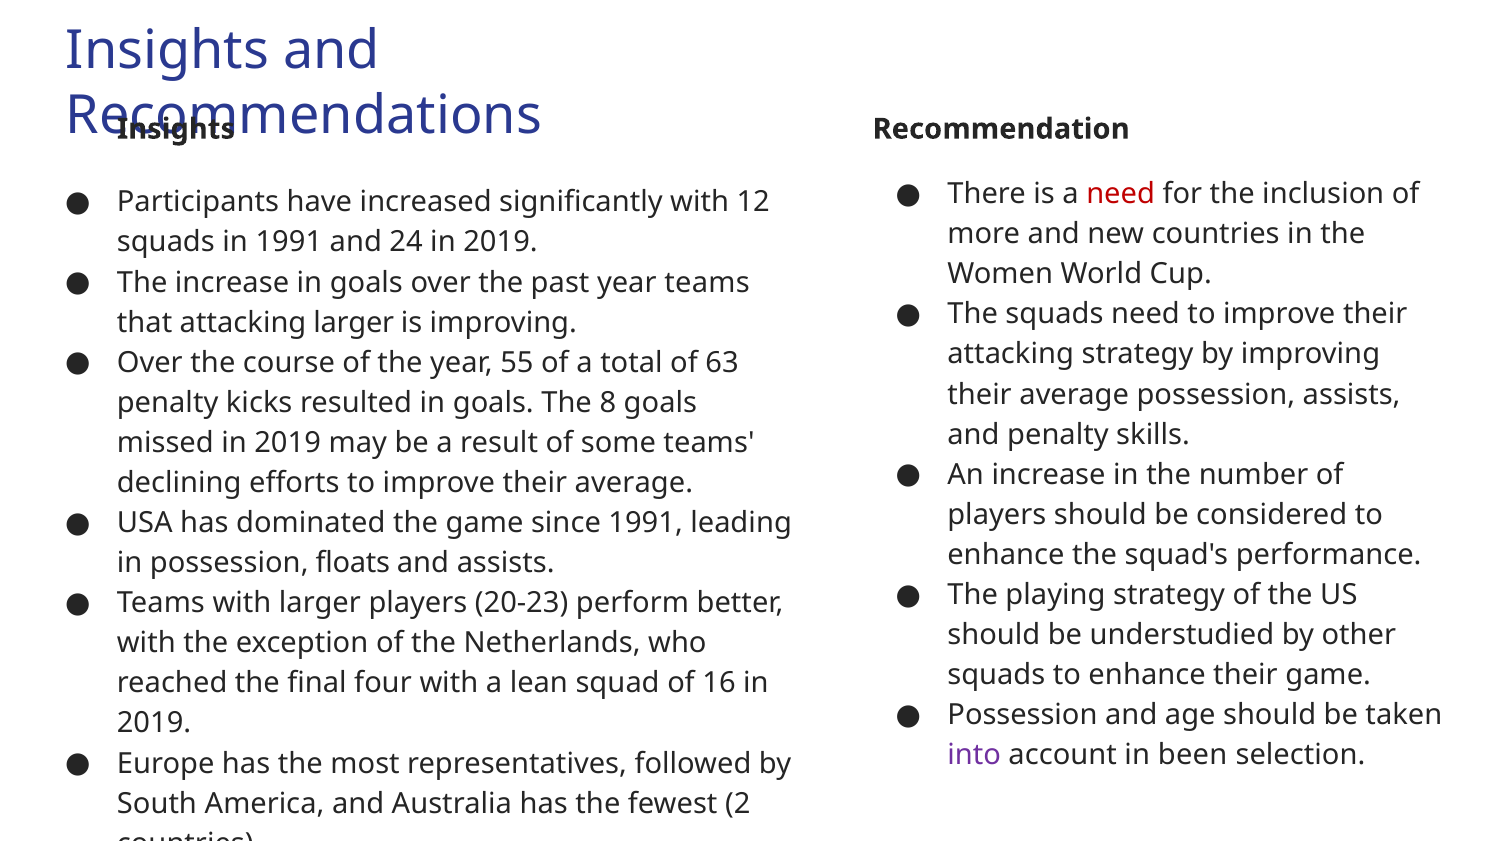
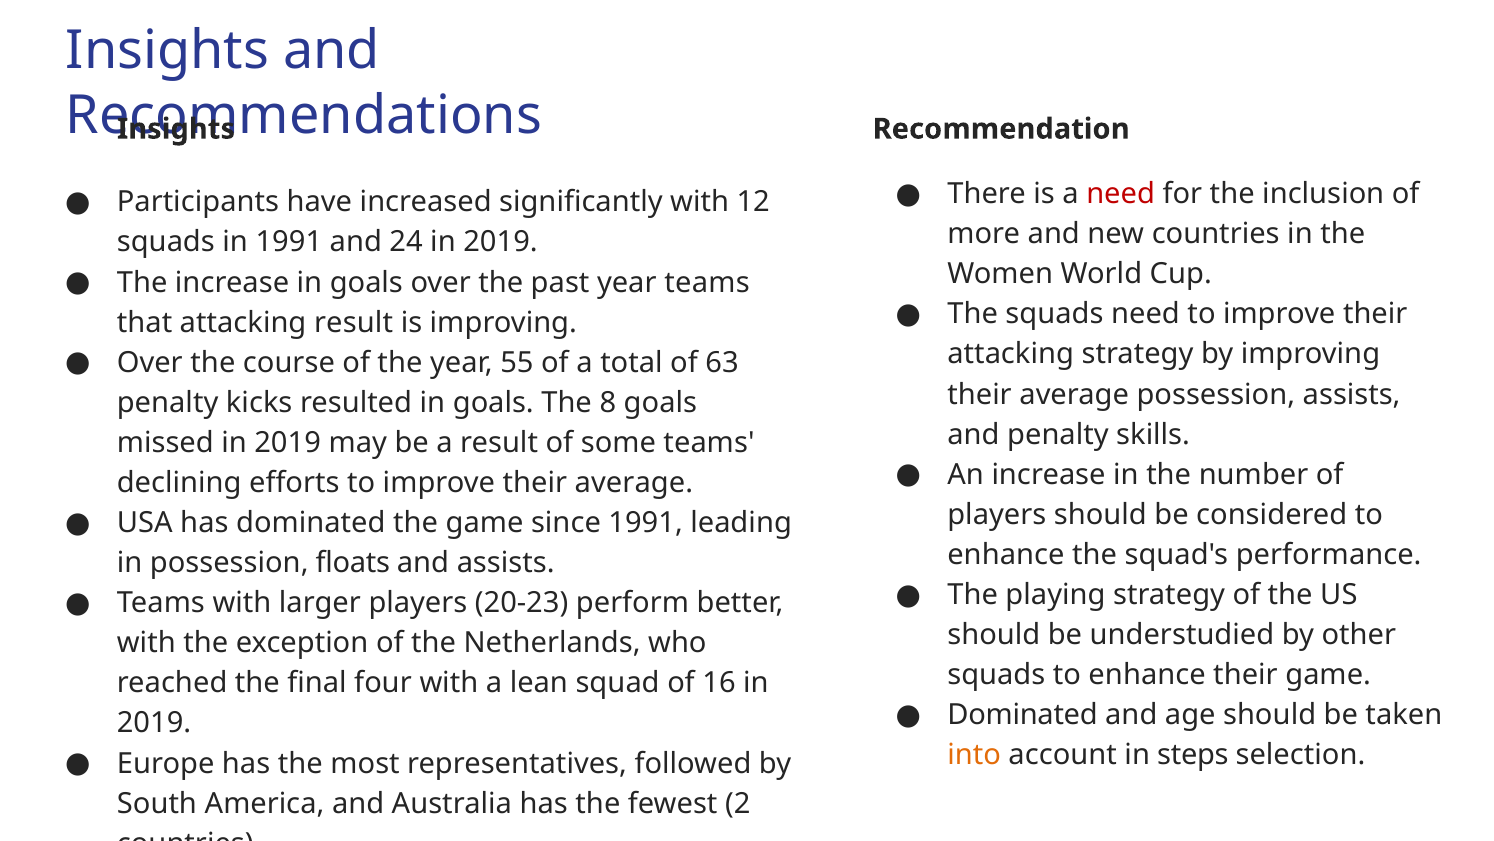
attacking larger: larger -> result
Possession at (1022, 715): Possession -> Dominated
into colour: purple -> orange
been: been -> steps
